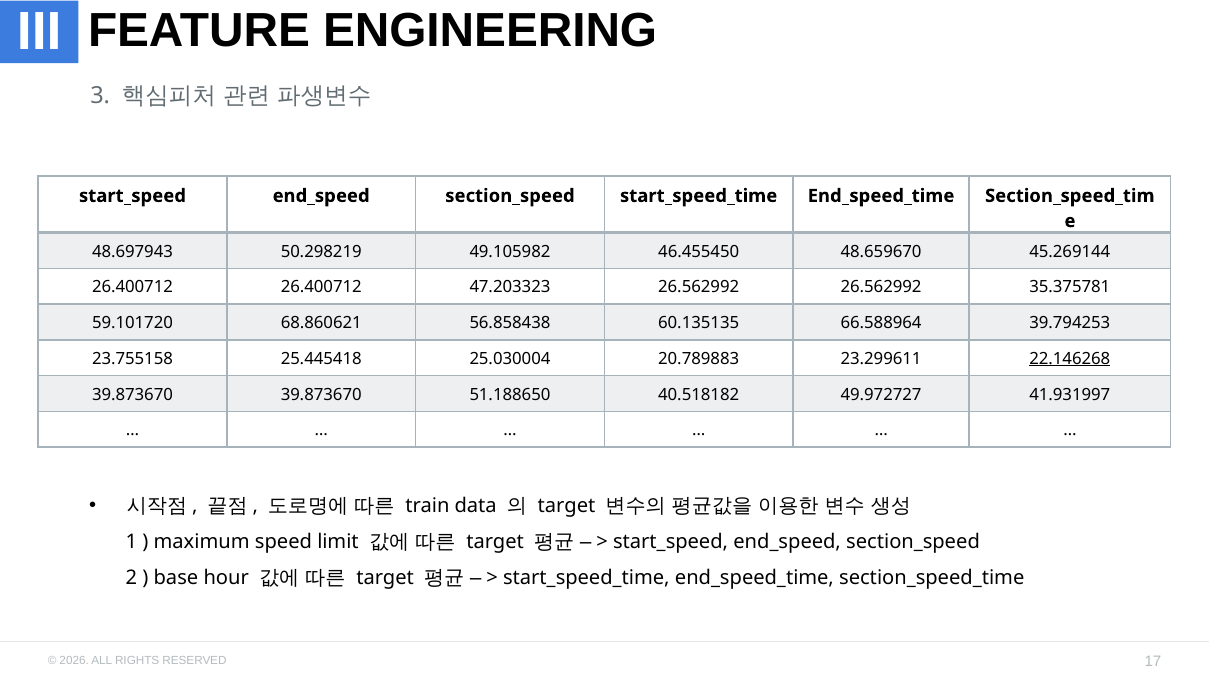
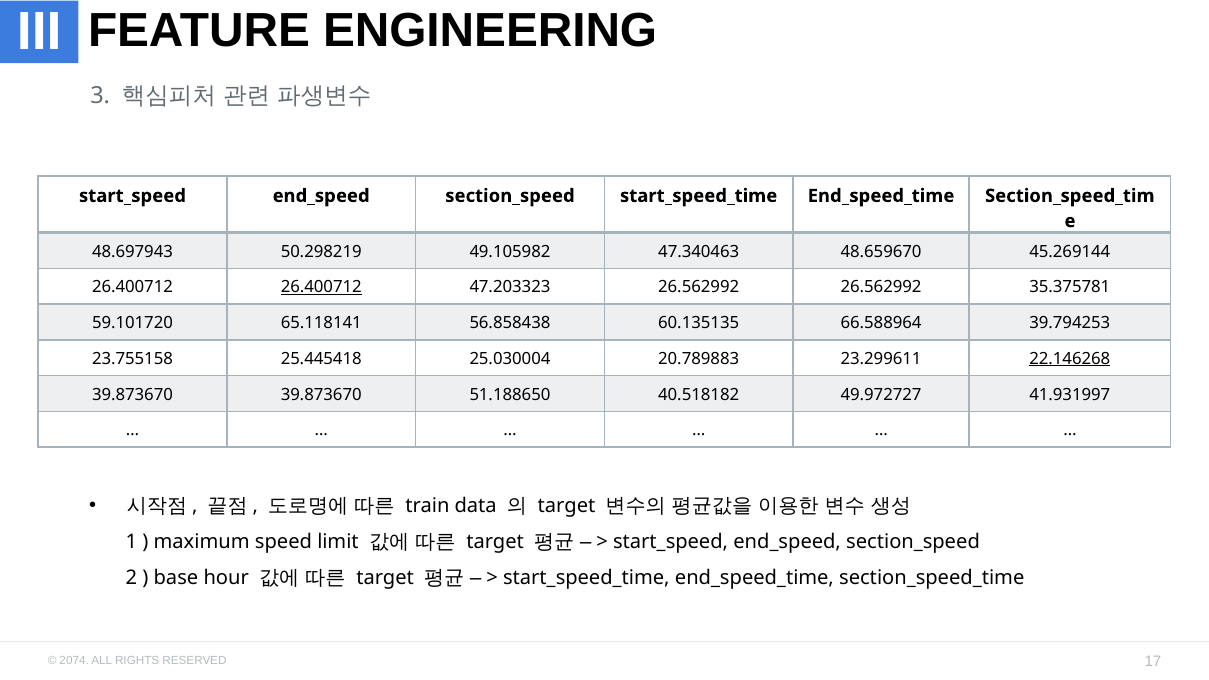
46.455450: 46.455450 -> 47.340463
26.400712 at (321, 287) underline: none -> present
68.860621: 68.860621 -> 65.118141
2026: 2026 -> 2074
